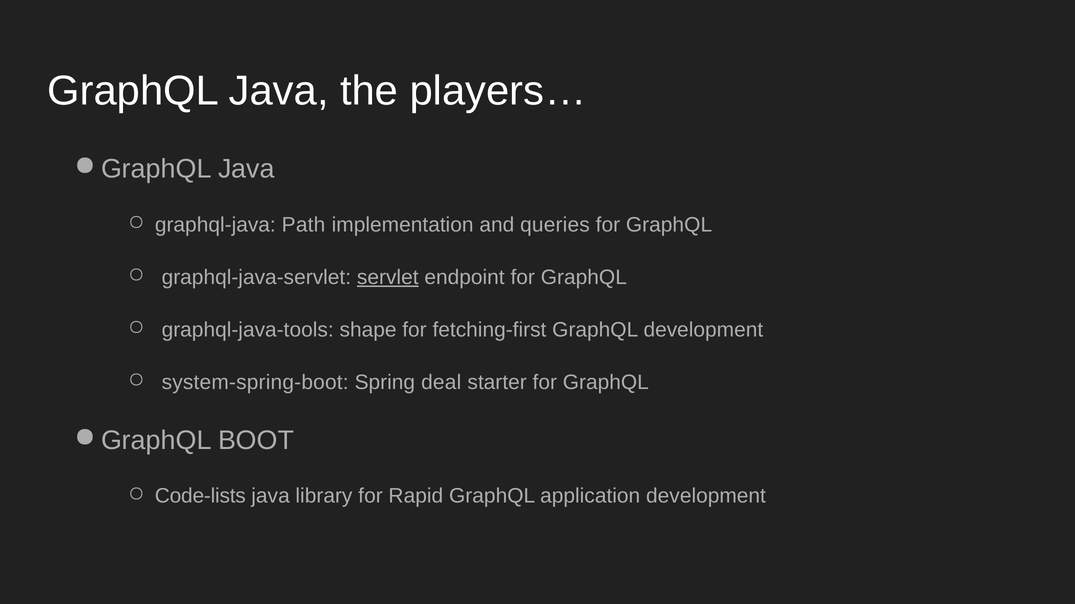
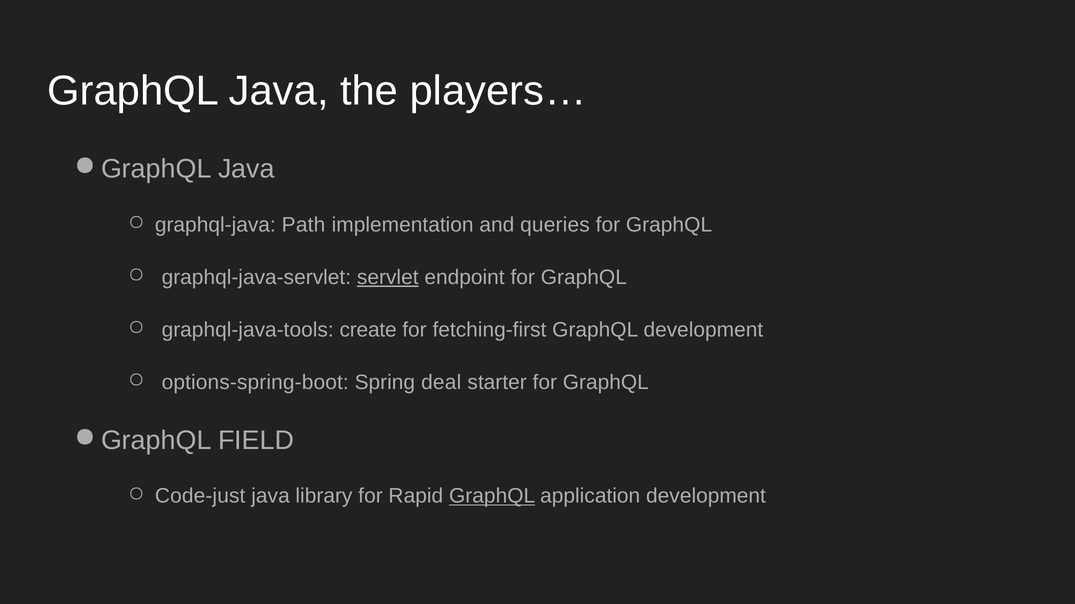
shape: shape -> create
system-spring-boot: system-spring-boot -> options-spring-boot
BOOT: BOOT -> FIELD
Code-lists: Code-lists -> Code-just
GraphQL at (492, 497) underline: none -> present
